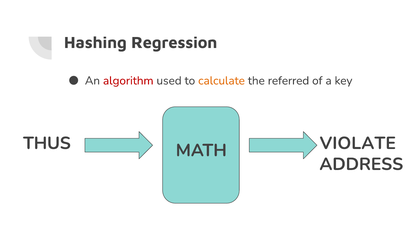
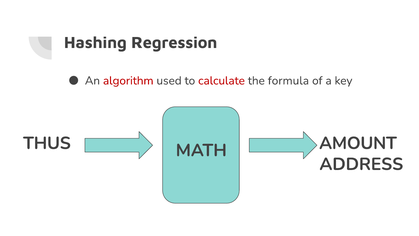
calculate colour: orange -> red
referred: referred -> formula
VIOLATE: VIOLATE -> AMOUNT
